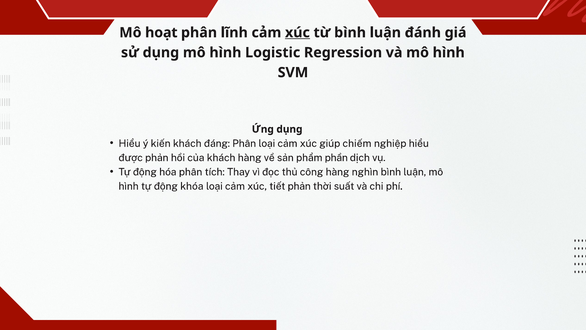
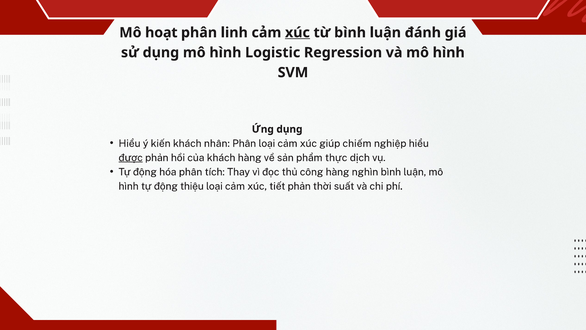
lĩnh: lĩnh -> linh
đáng: đáng -> nhân
được underline: none -> present
phần: phần -> thực
khóa: khóa -> thiệu
